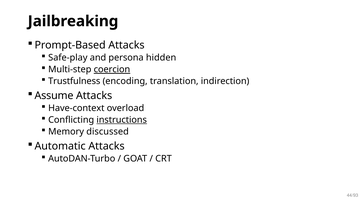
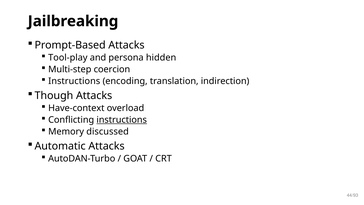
Safe-play: Safe-play -> Tool-play
coercion underline: present -> none
Trustfulness at (74, 81): Trustfulness -> Instructions
Assume: Assume -> Though
